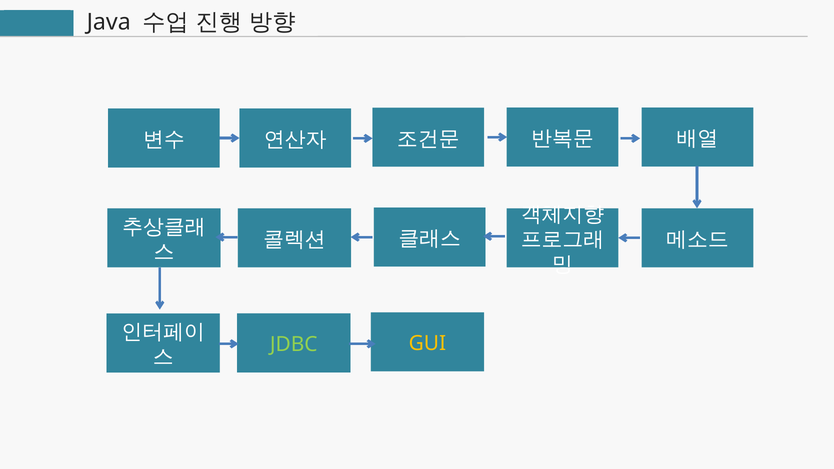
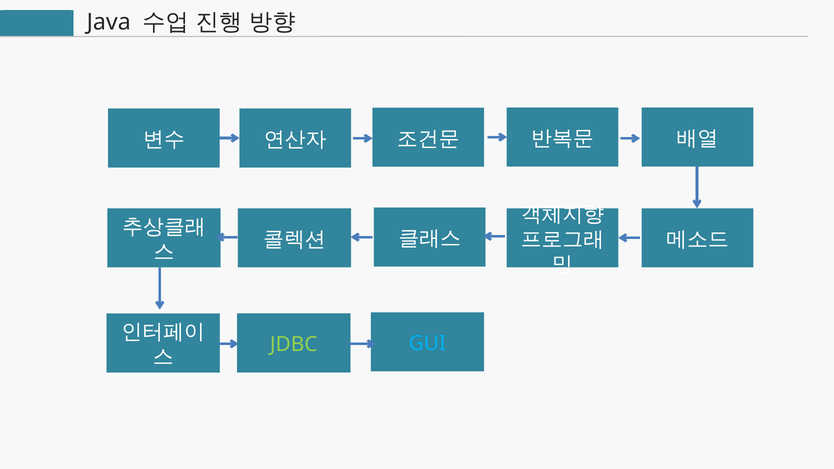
GUI colour: yellow -> light blue
